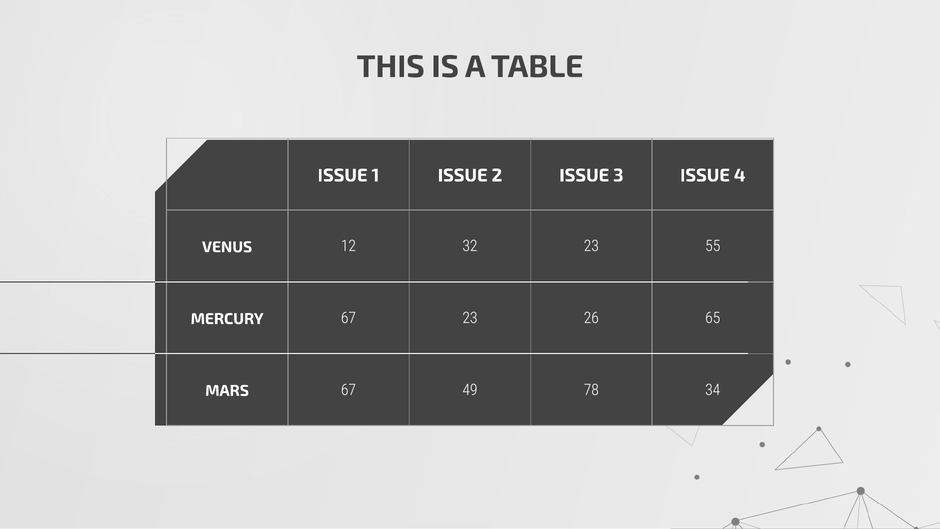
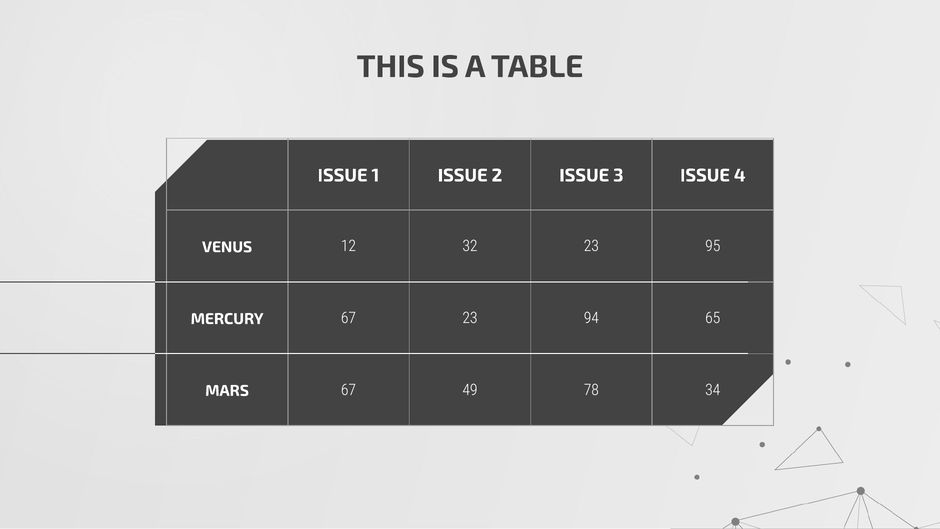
55: 55 -> 95
26: 26 -> 94
